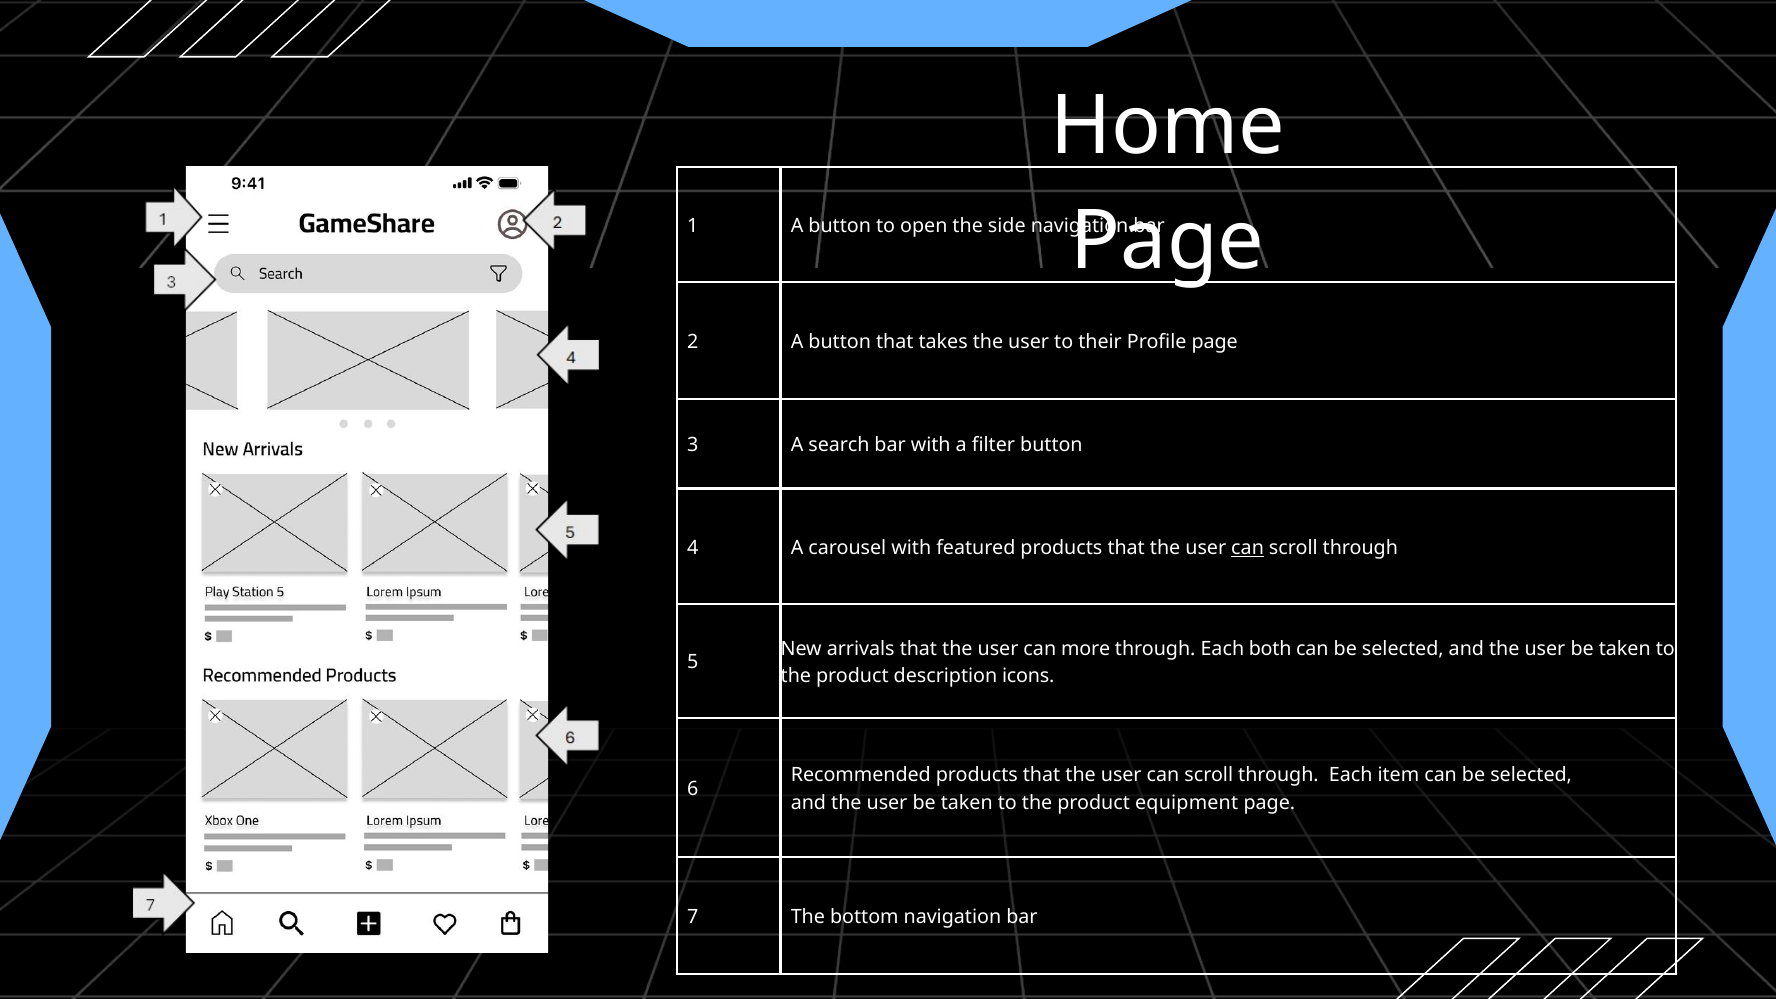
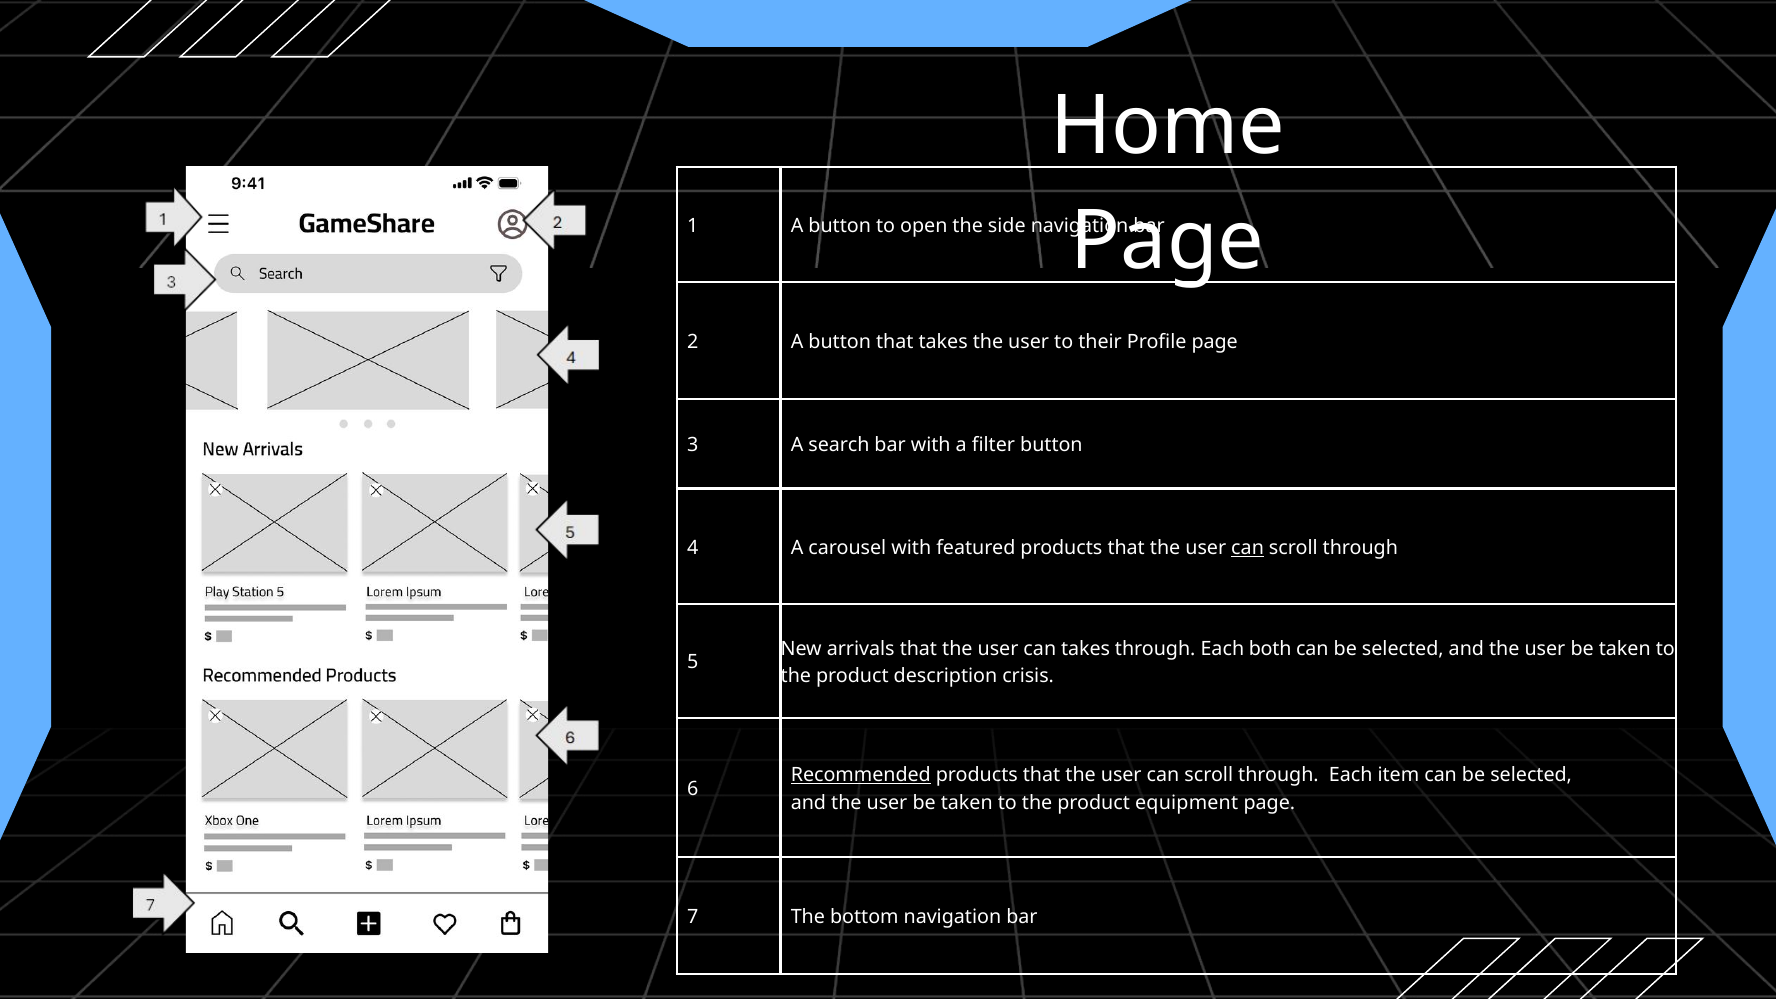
can more: more -> takes
icons: icons -> crisis
Recommended underline: none -> present
